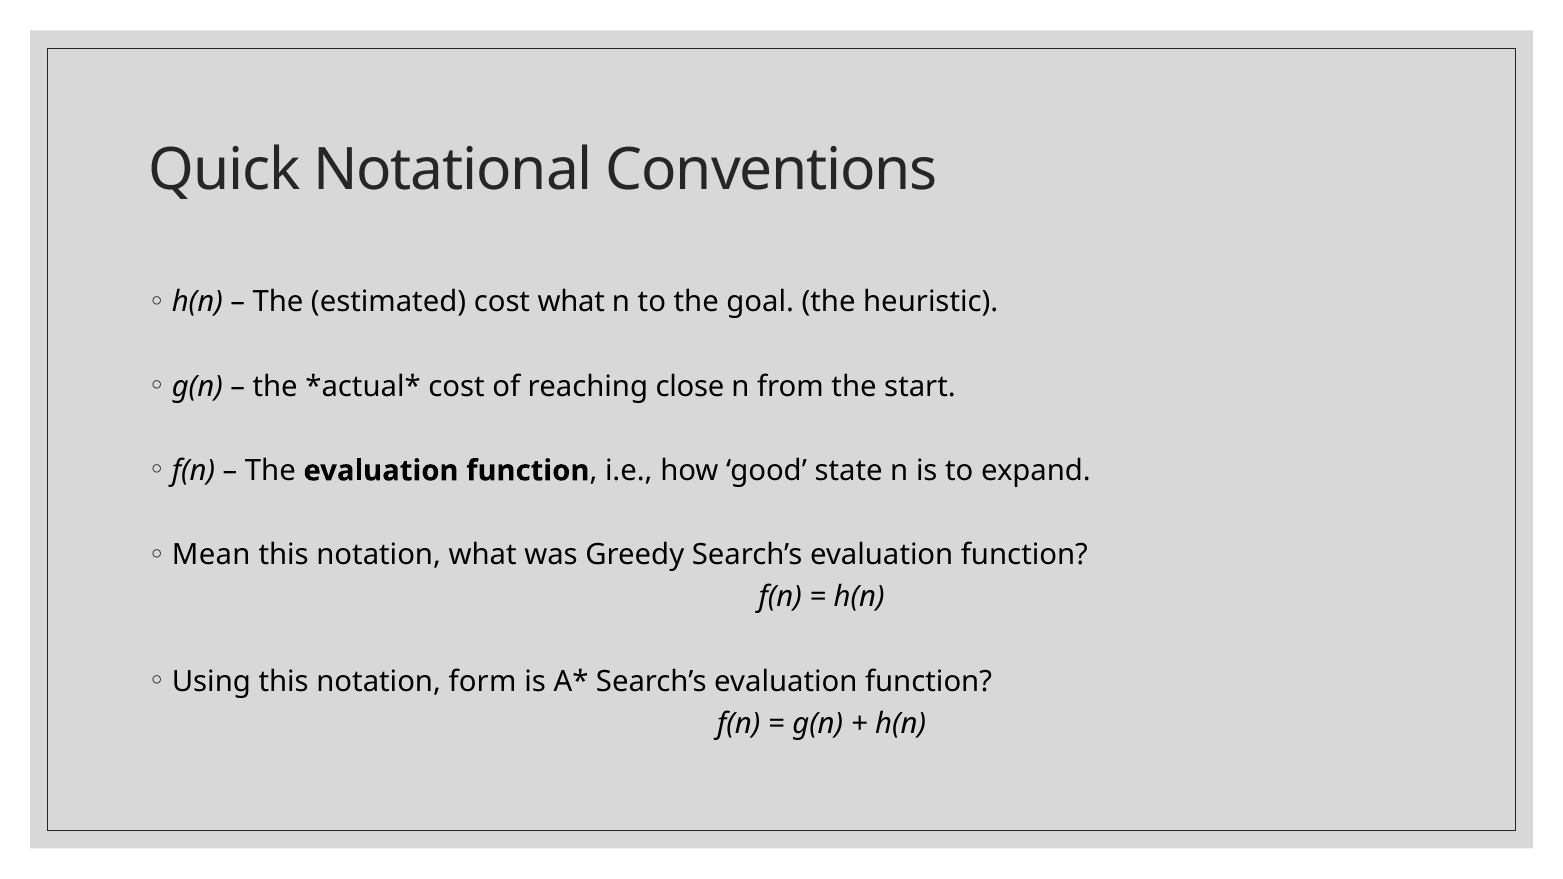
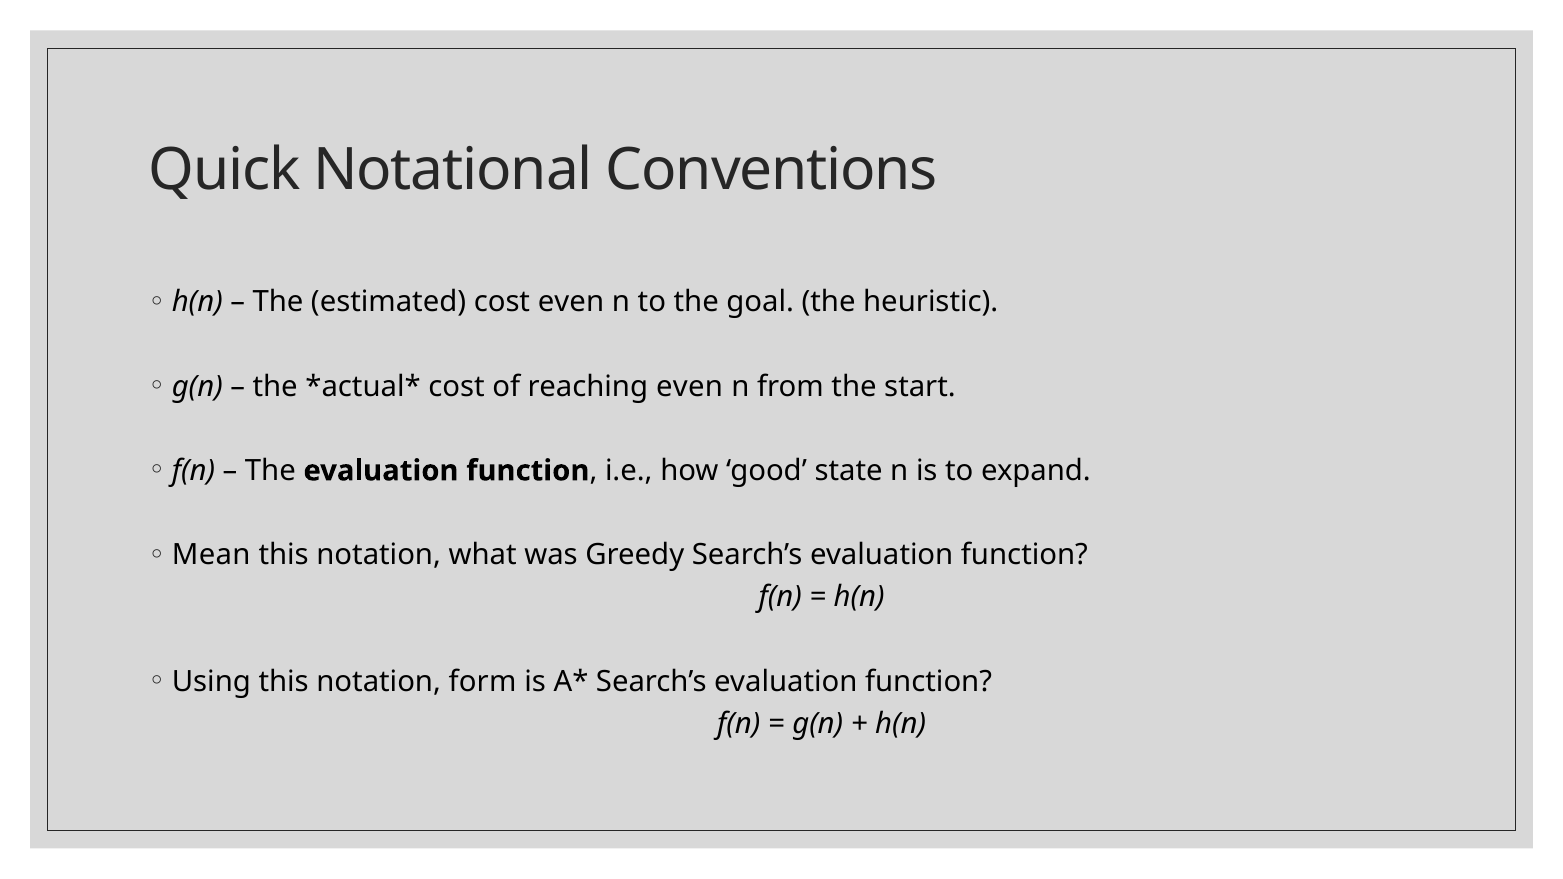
cost what: what -> even
reaching close: close -> even
